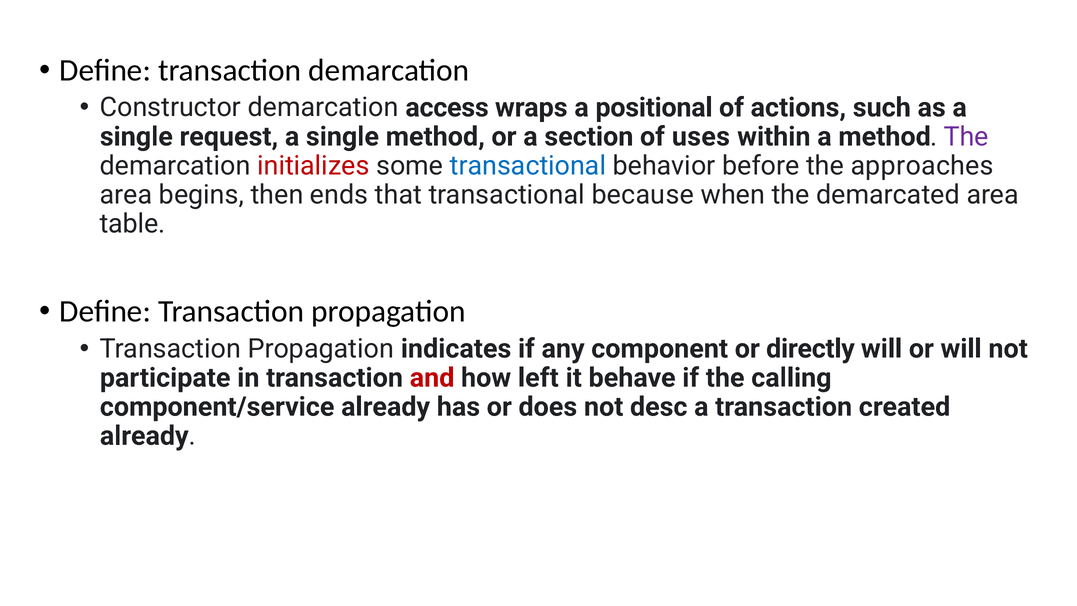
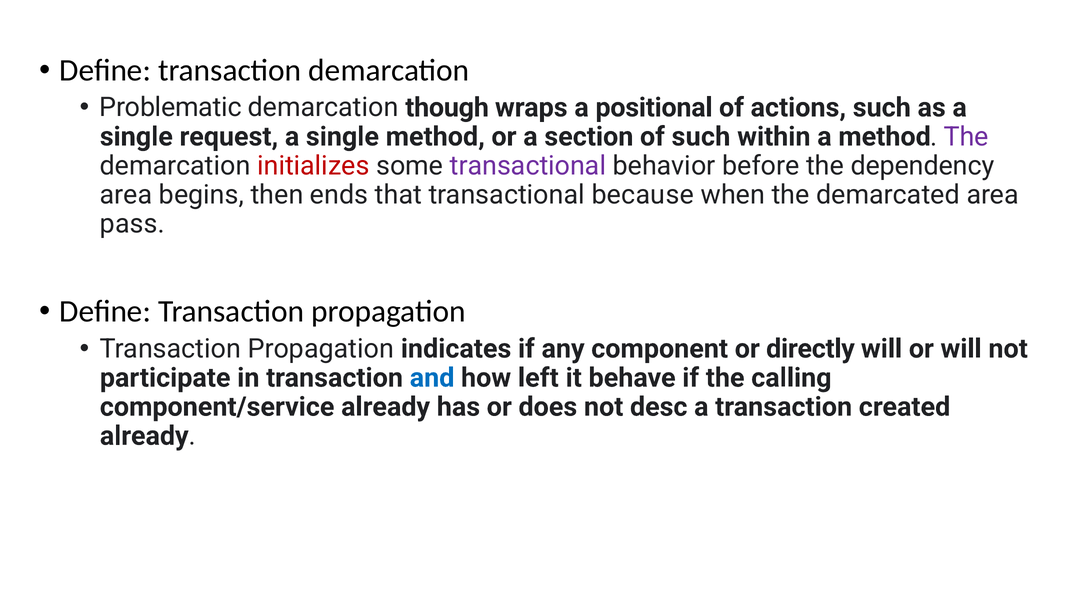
Constructor: Constructor -> Problematic
access: access -> though
of uses: uses -> such
transactional at (528, 166) colour: blue -> purple
approaches: approaches -> dependency
table: table -> pass
and colour: red -> blue
